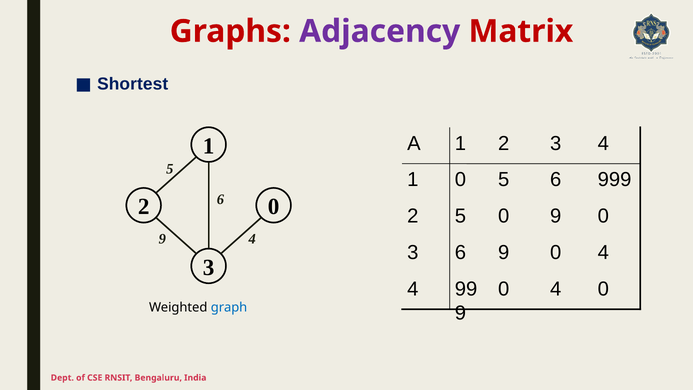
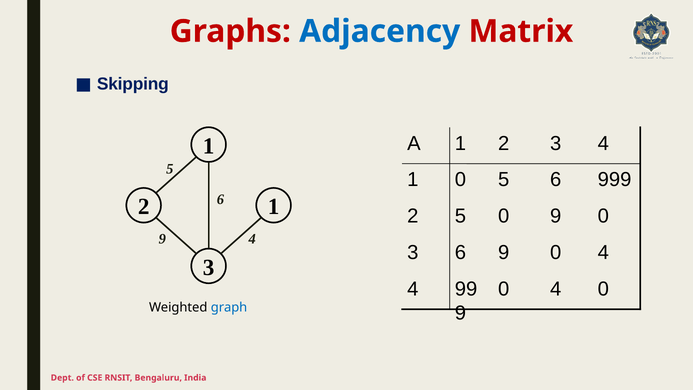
Adjacency colour: purple -> blue
Shortest: Shortest -> Skipping
0 at (274, 207): 0 -> 1
